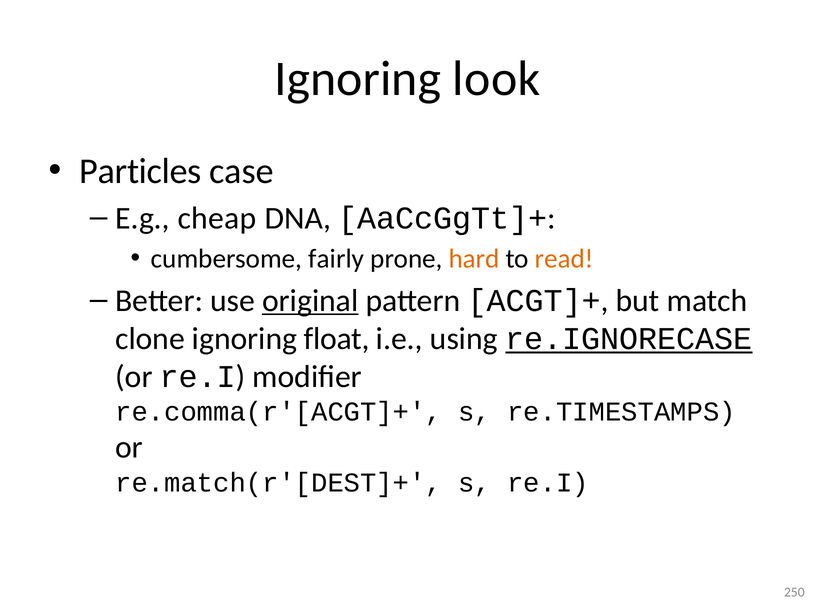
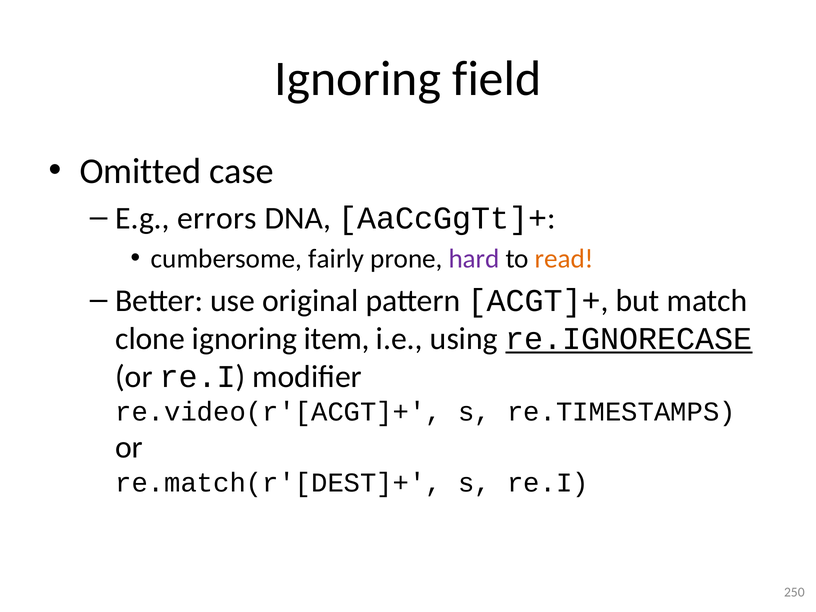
look: look -> field
Particles: Particles -> Omitted
cheap: cheap -> errors
hard colour: orange -> purple
original underline: present -> none
float: float -> item
re.comma(r'[ACGT]+: re.comma(r'[ACGT]+ -> re.video(r'[ACGT]+
